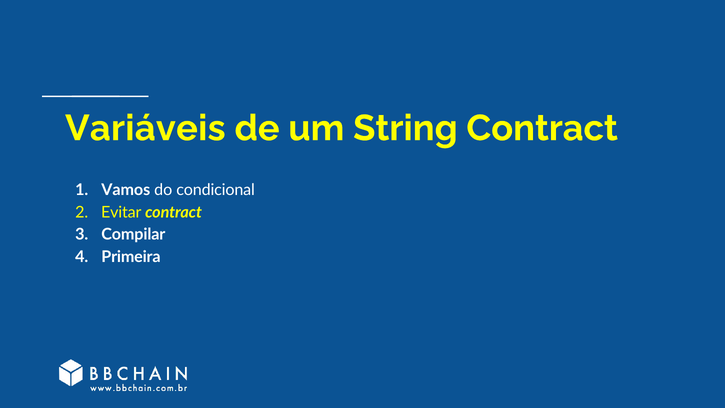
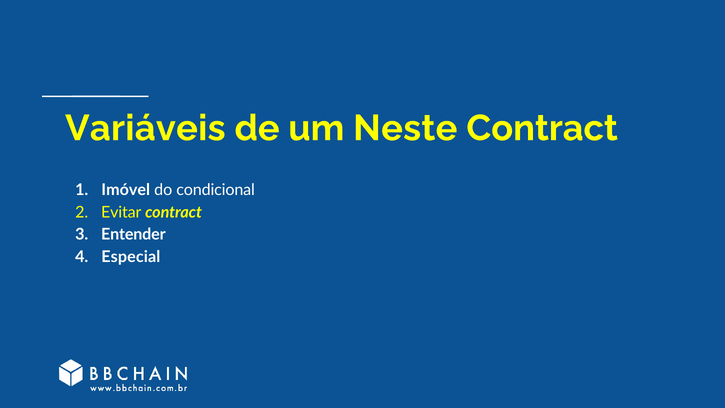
String: String -> Neste
Vamos: Vamos -> Imóvel
Compilar: Compilar -> Entender
Primeira: Primeira -> Especial
